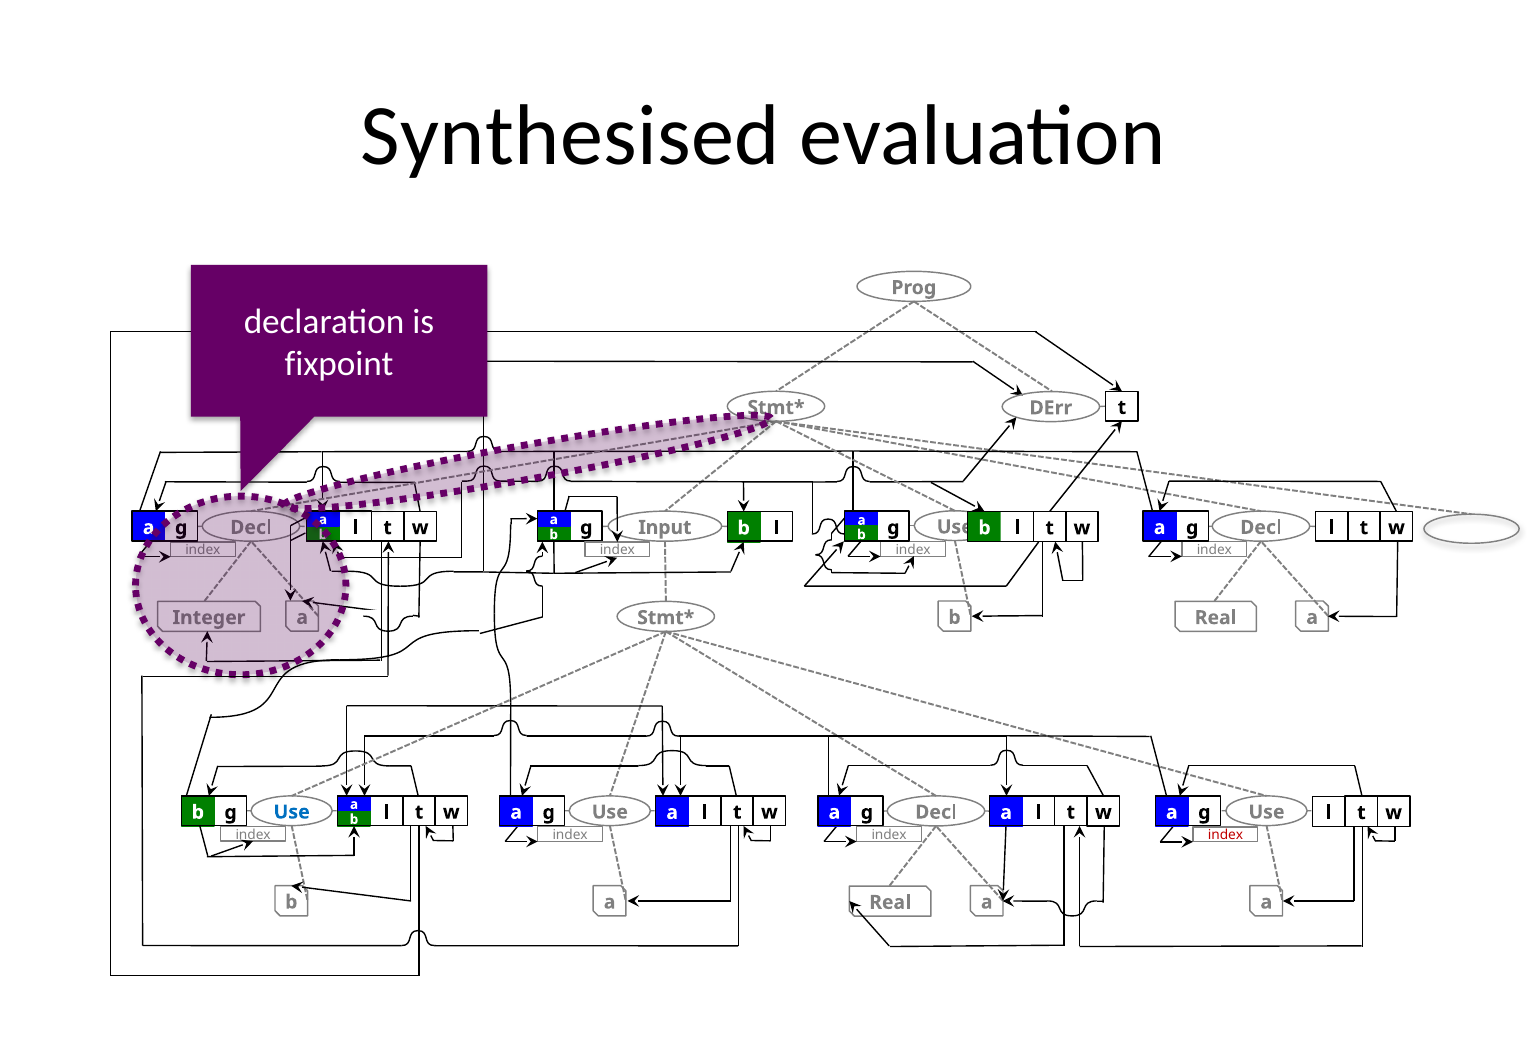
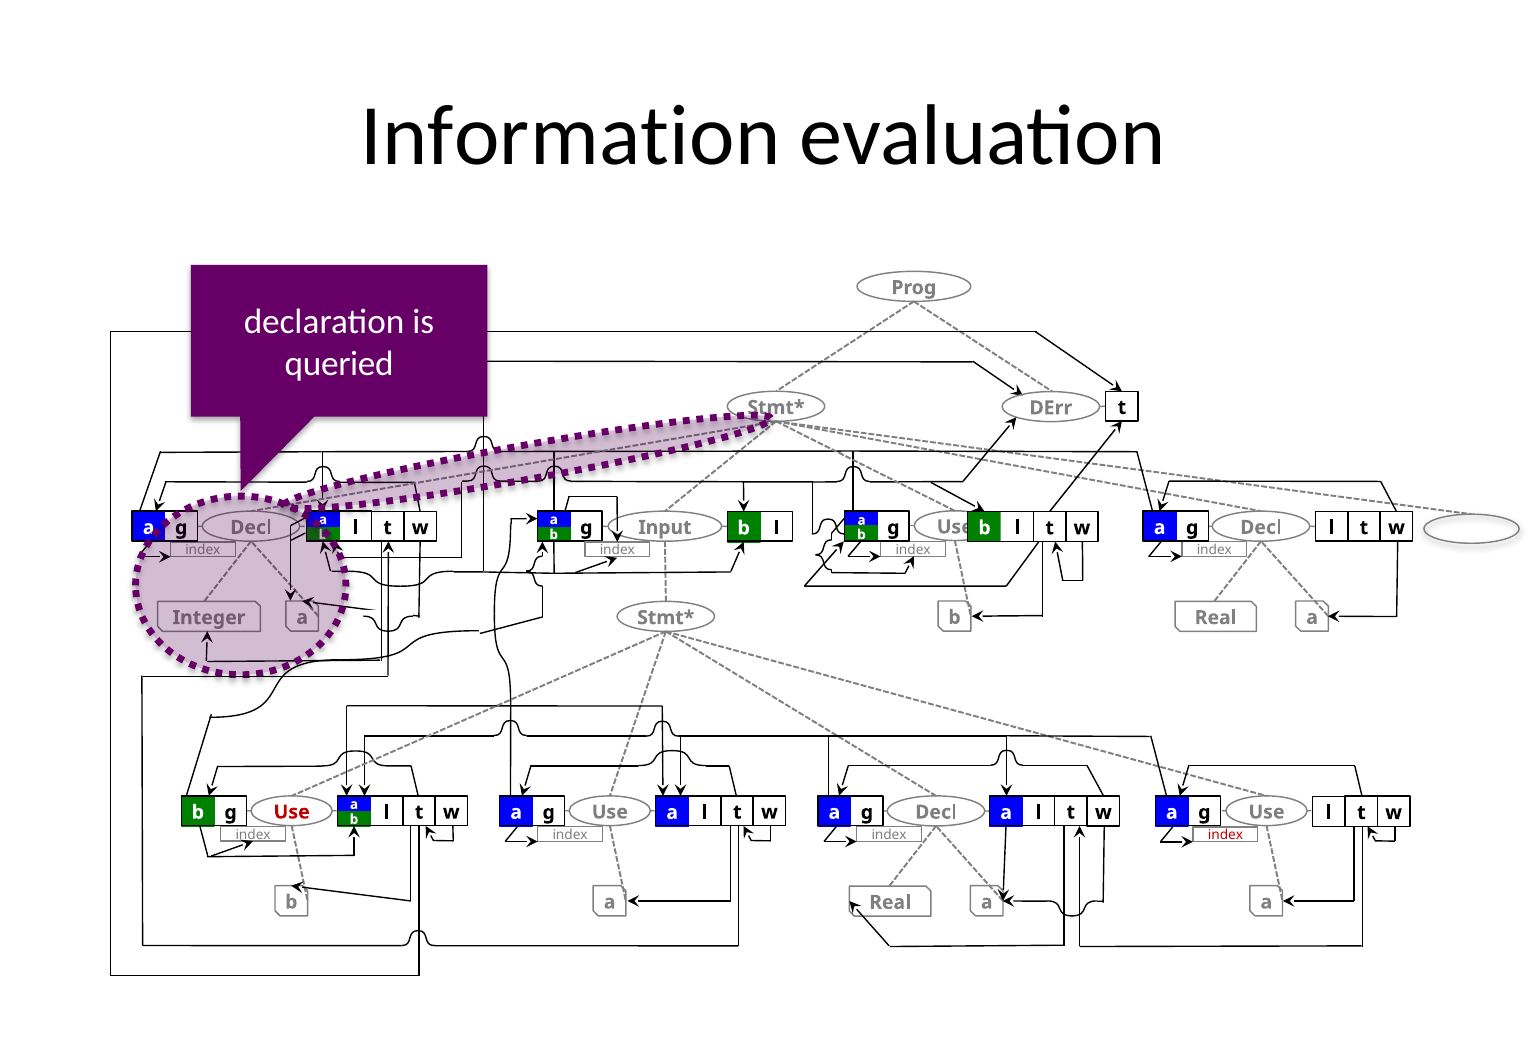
Synthesised: Synthesised -> Information
fixpoint: fixpoint -> queried
Use at (292, 812) colour: blue -> red
